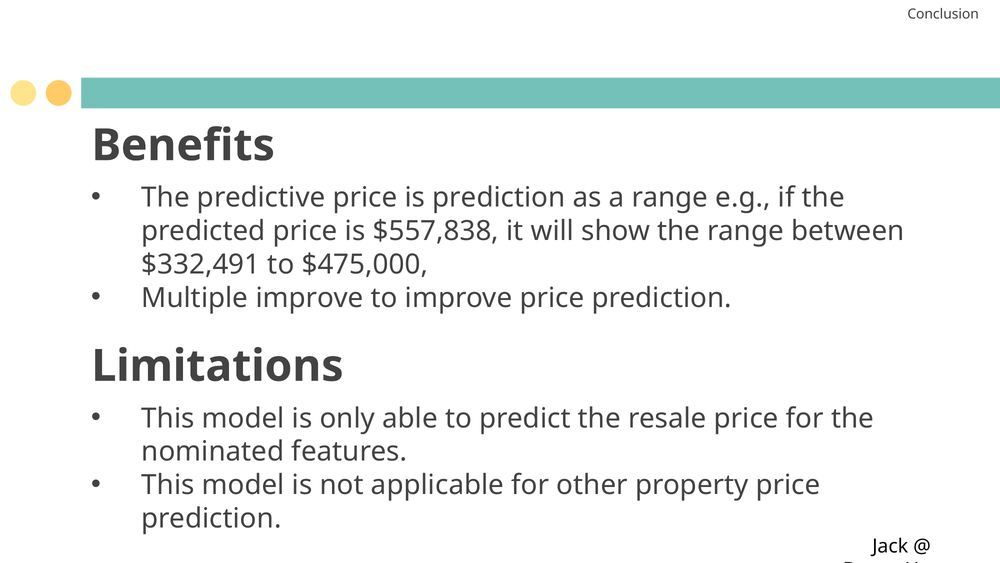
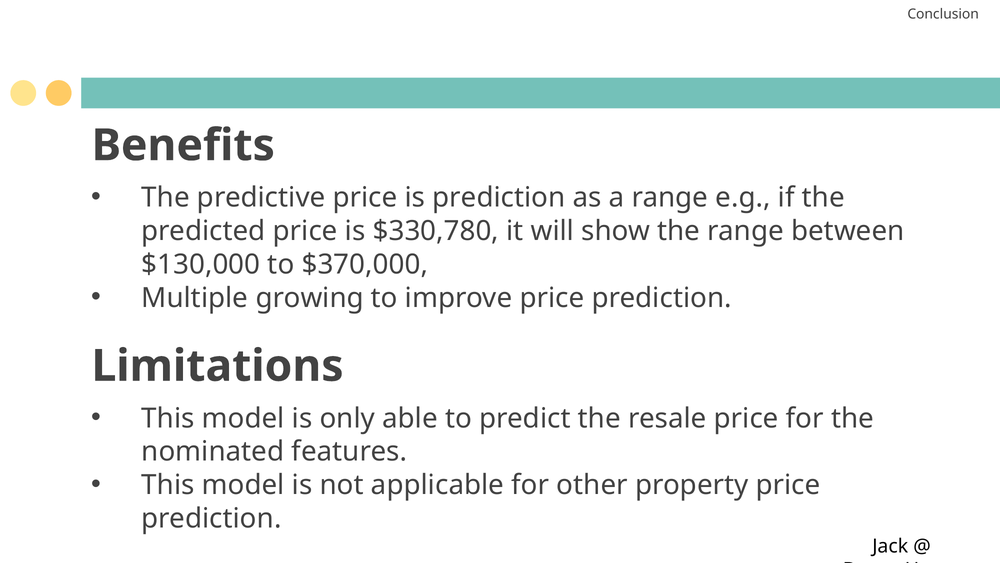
$557,838: $557,838 -> $330,780
$332,491: $332,491 -> $130,000
$475,000: $475,000 -> $370,000
Multiple improve: improve -> growing
